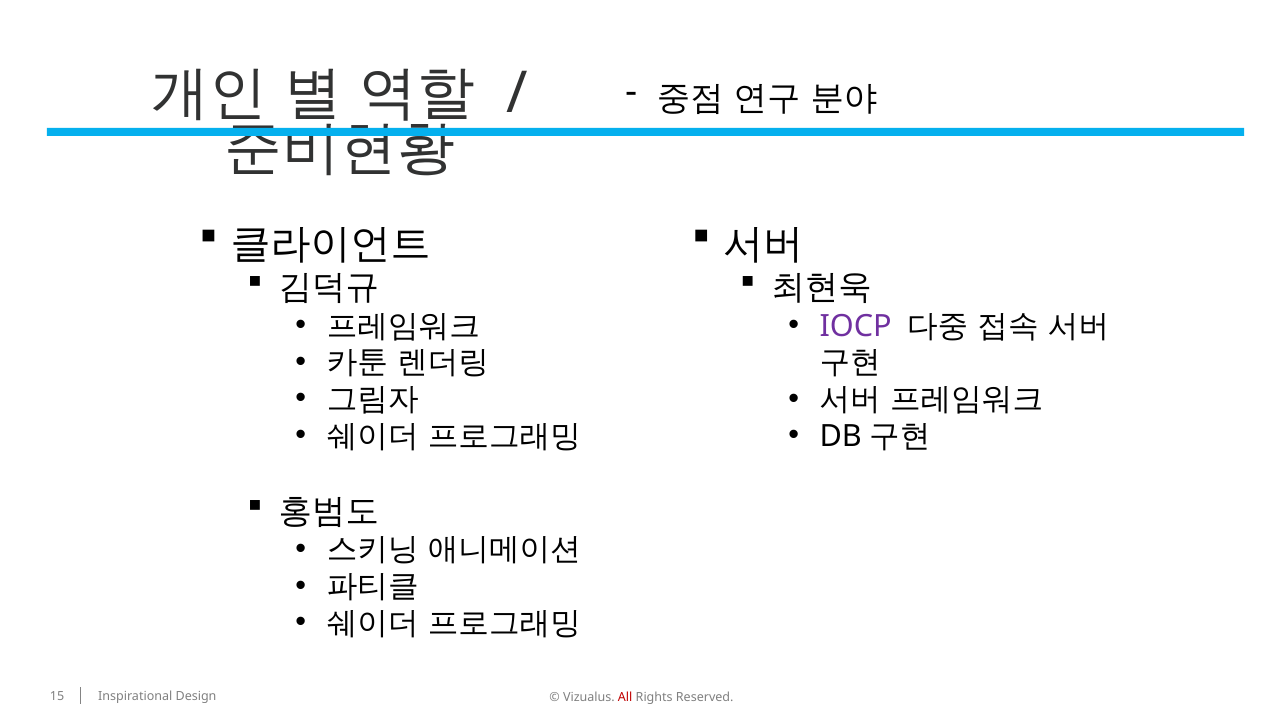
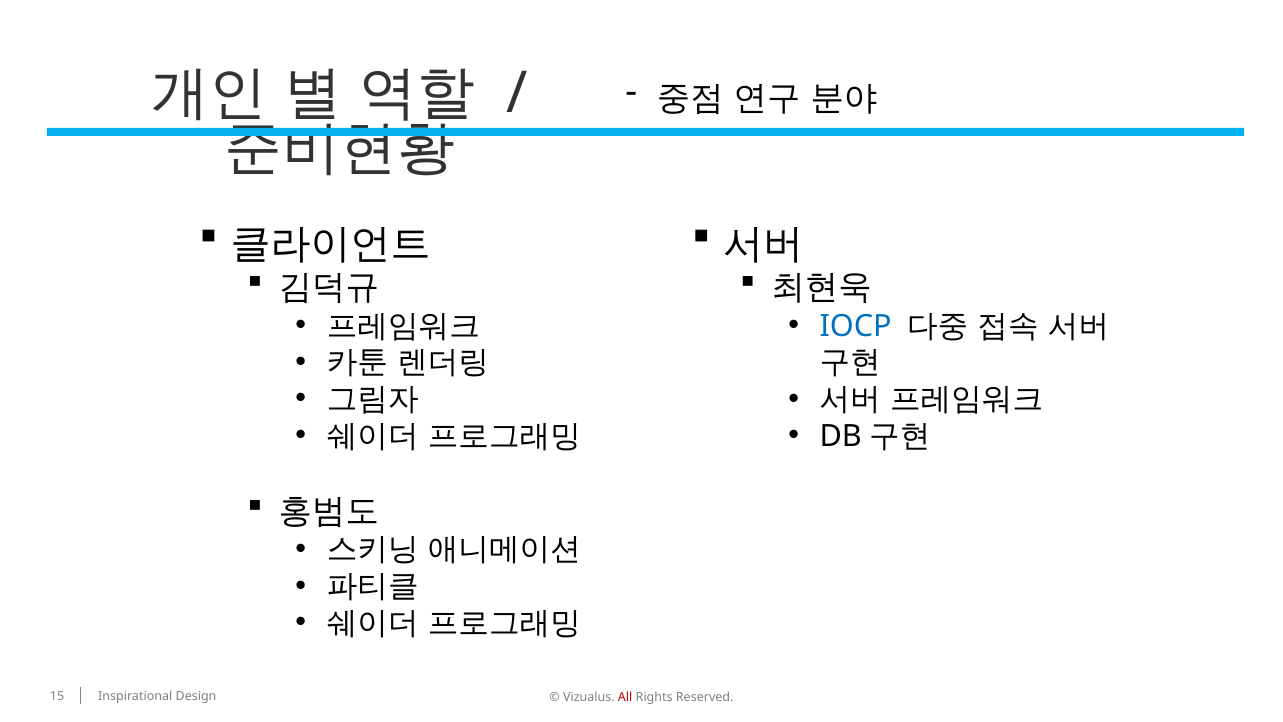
IOCP colour: purple -> blue
